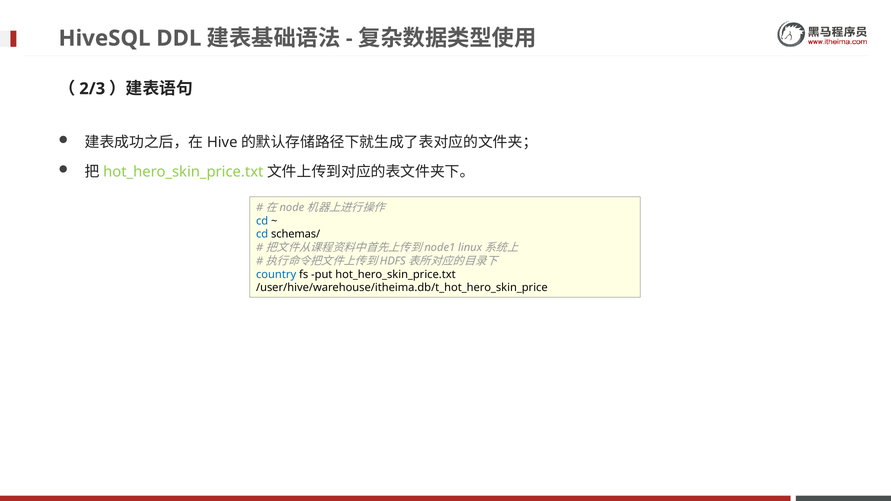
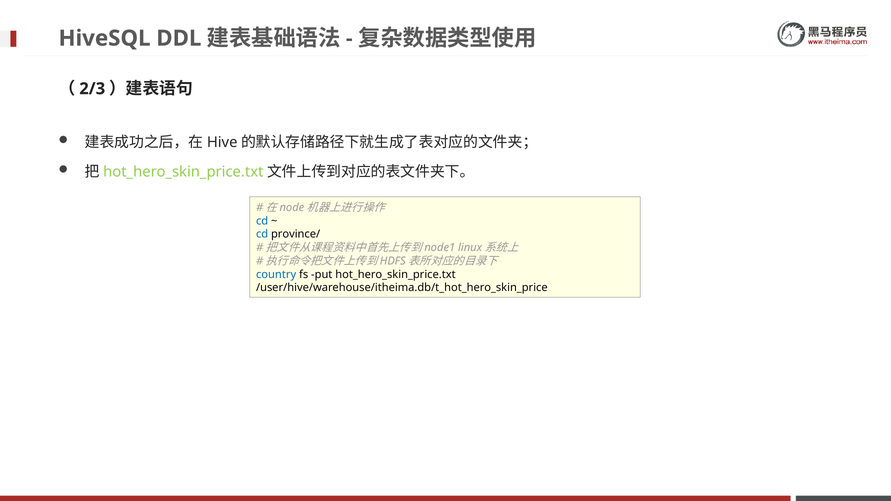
schemas/: schemas/ -> province/
